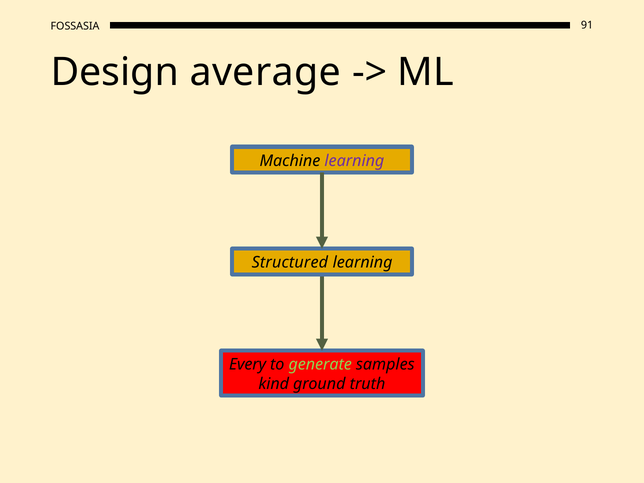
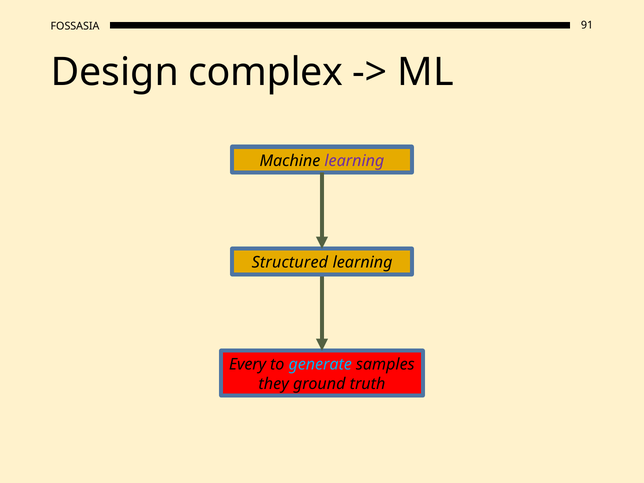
average: average -> complex
generate colour: light green -> light blue
kind: kind -> they
